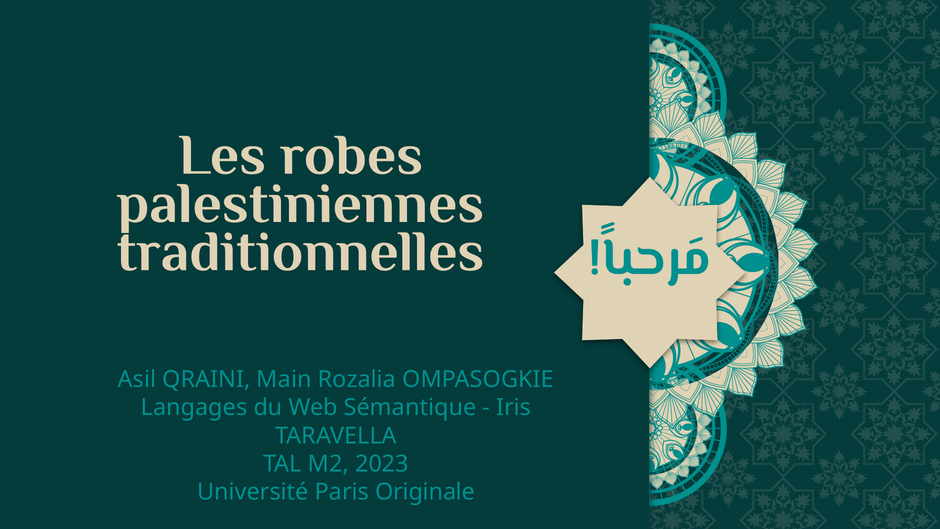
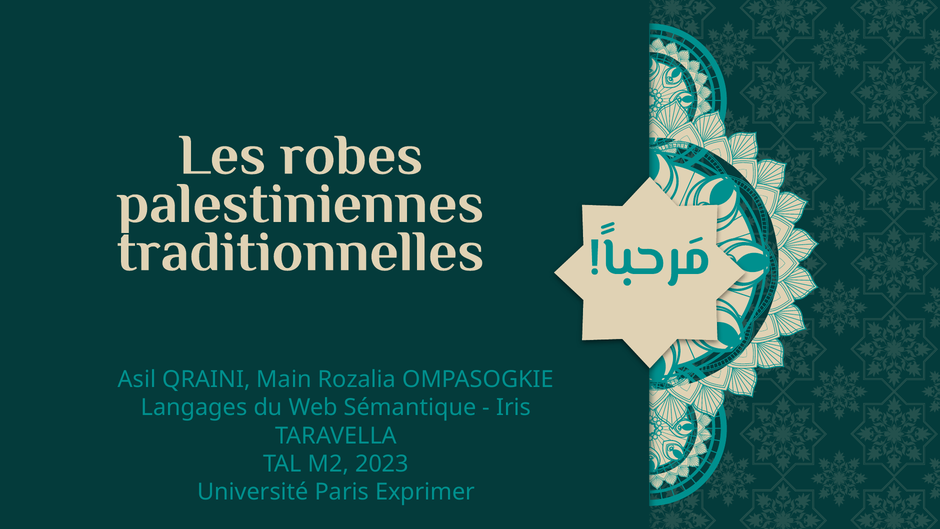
Originale: Originale -> Exprimer
